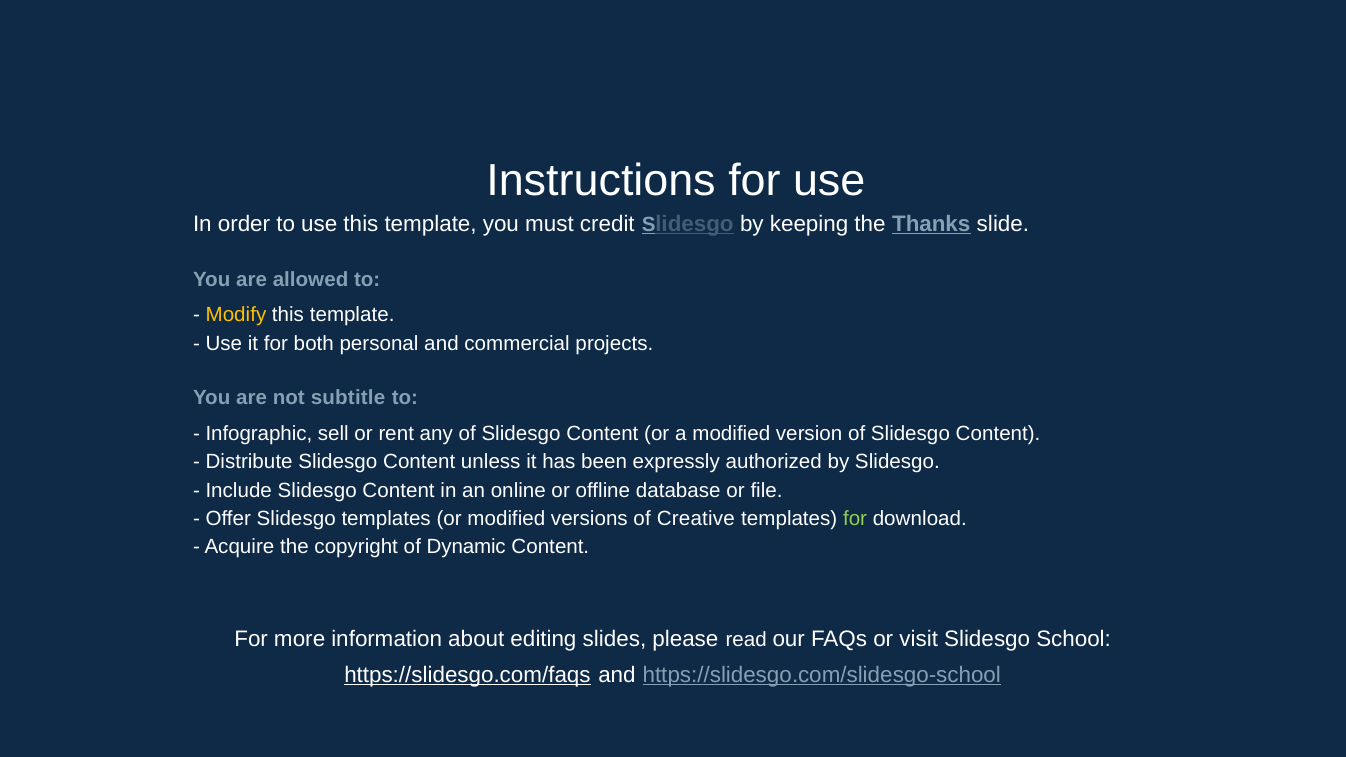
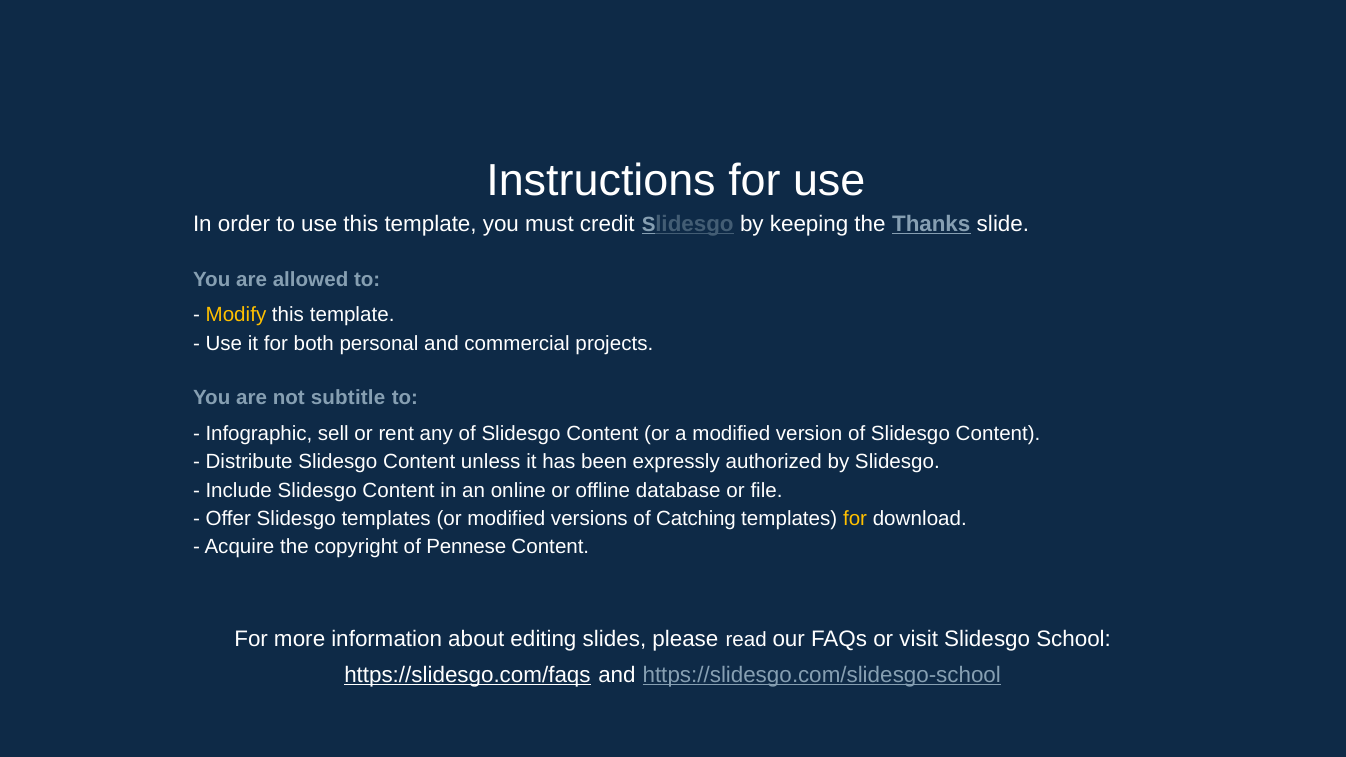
Creative: Creative -> Catching
for at (855, 519) colour: light green -> yellow
Dynamic: Dynamic -> Pennese
